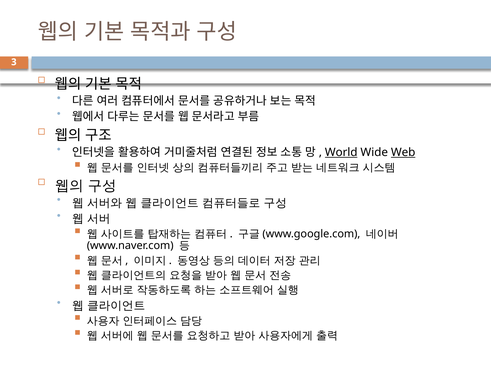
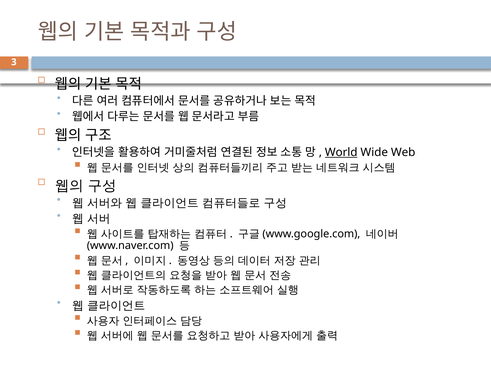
Web underline: present -> none
